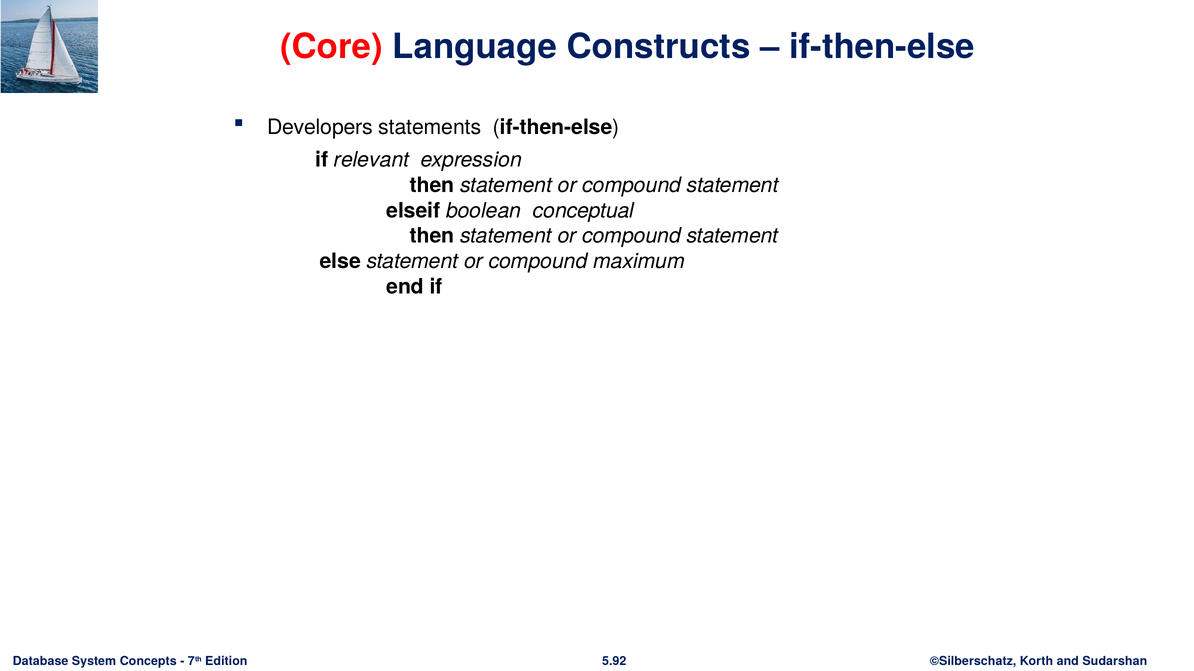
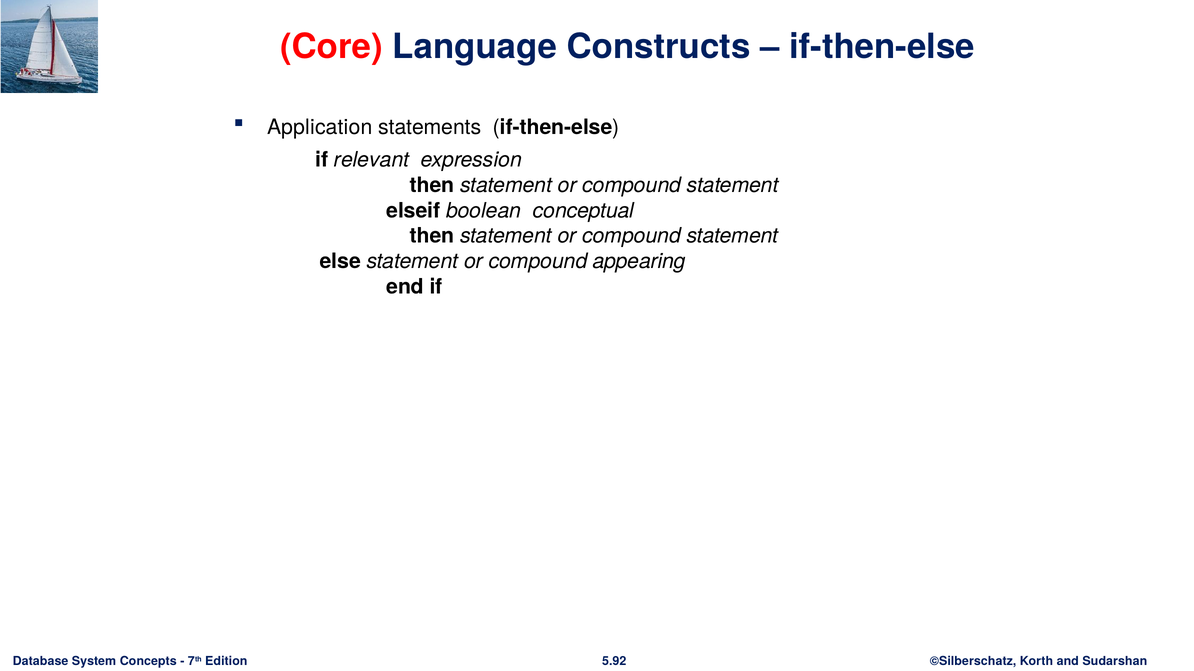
Developers: Developers -> Application
maximum: maximum -> appearing
